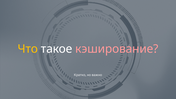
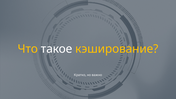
кэширование colour: pink -> yellow
